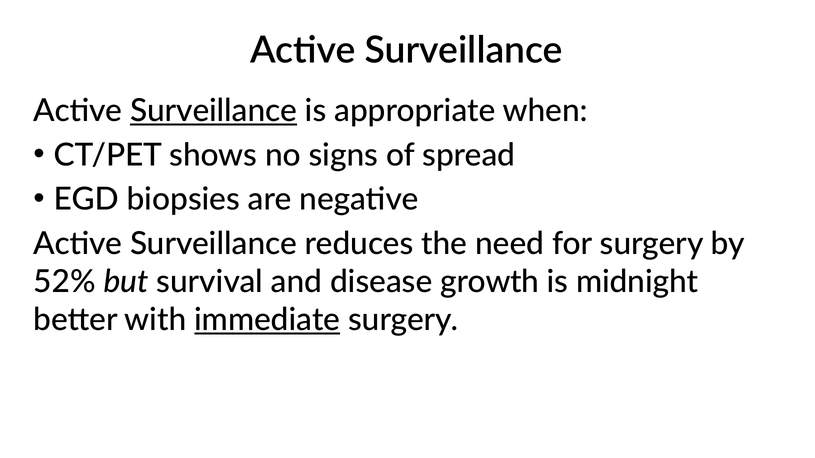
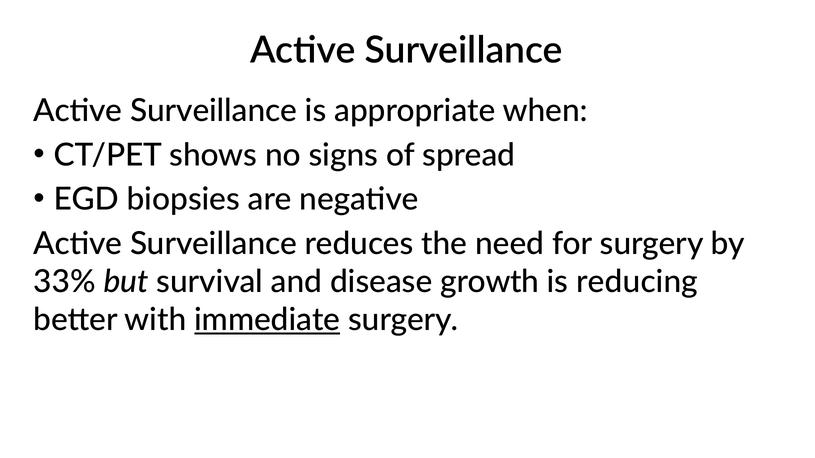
Surveillance at (214, 111) underline: present -> none
52%: 52% -> 33%
midnight: midnight -> reducing
